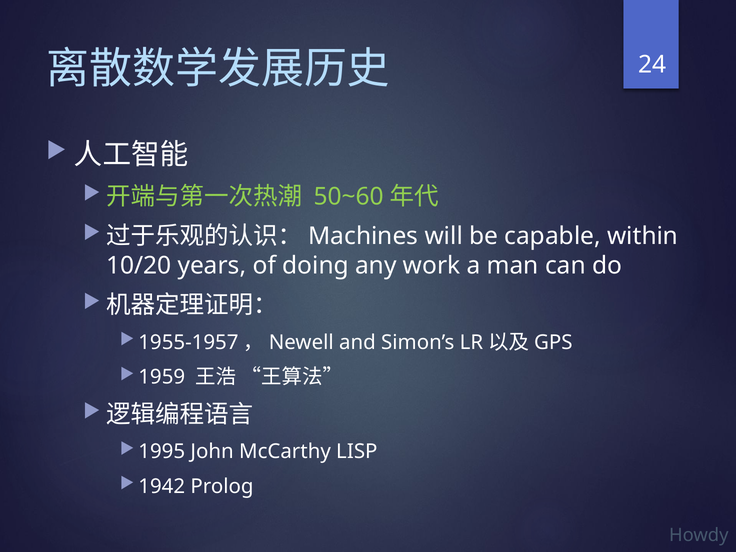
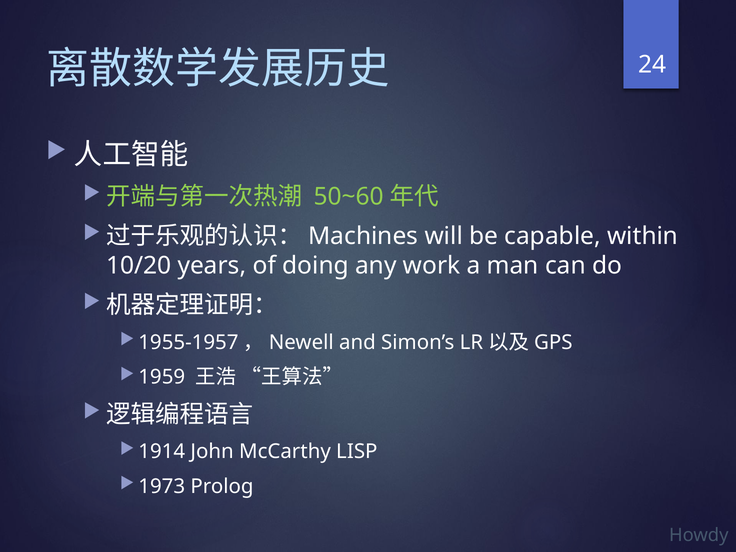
1995: 1995 -> 1914
1942: 1942 -> 1973
